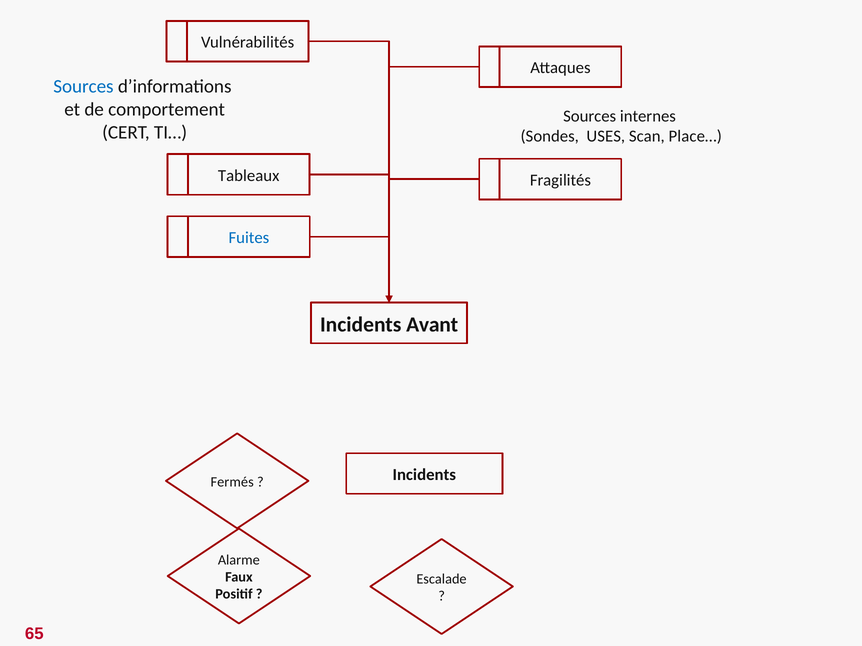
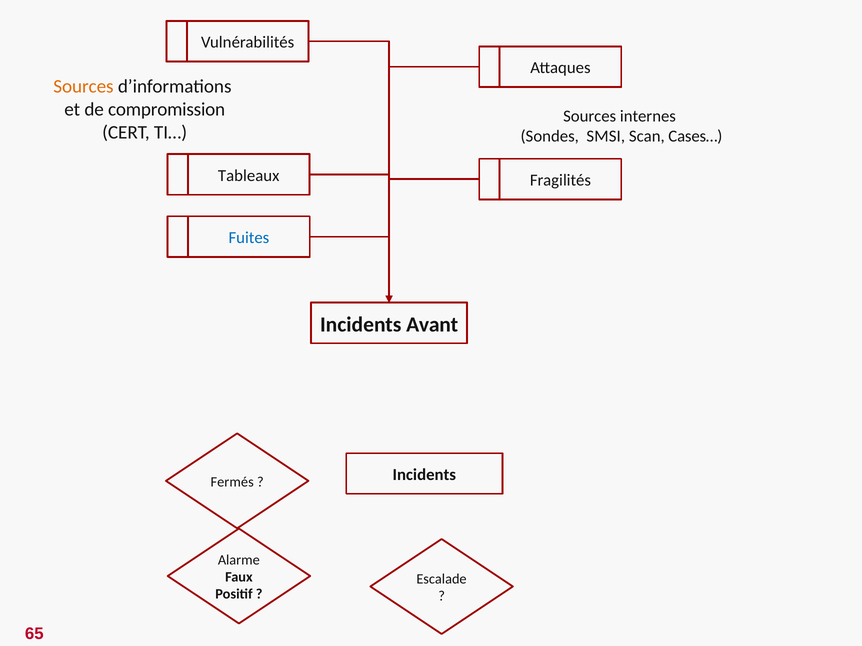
Sources at (83, 86) colour: blue -> orange
comportement: comportement -> compromission
USES: USES -> SMSI
Place…: Place… -> Cases…
